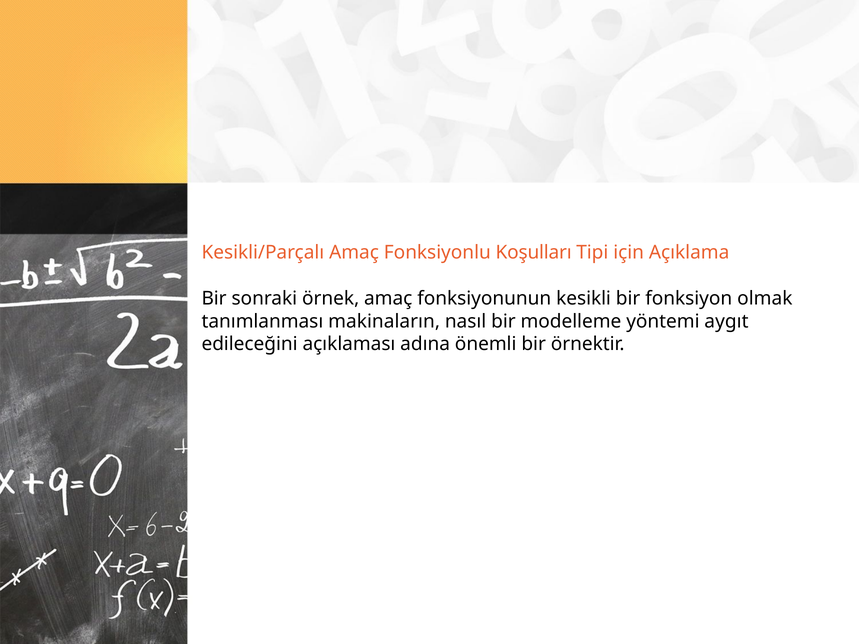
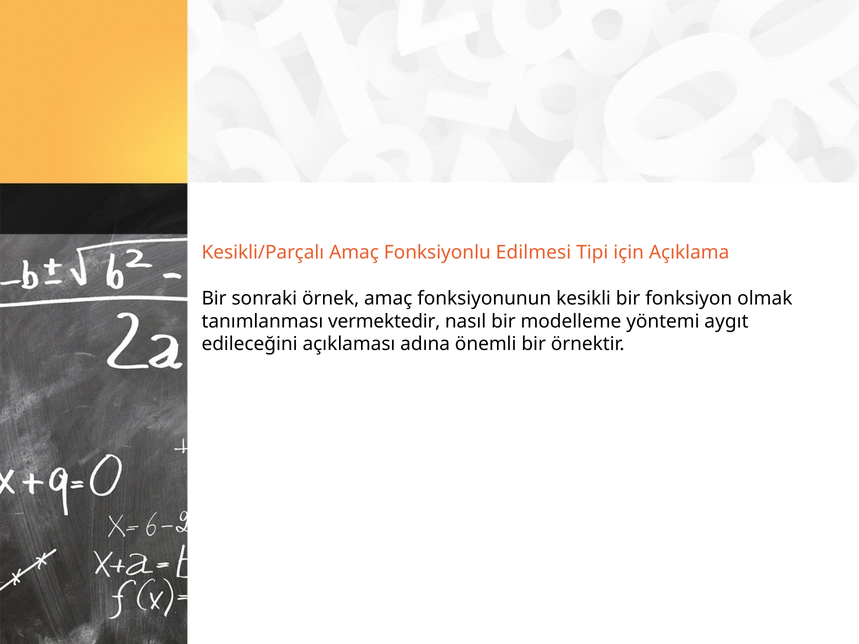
Koşulları: Koşulları -> Edilmesi
makinaların: makinaların -> vermektedir
